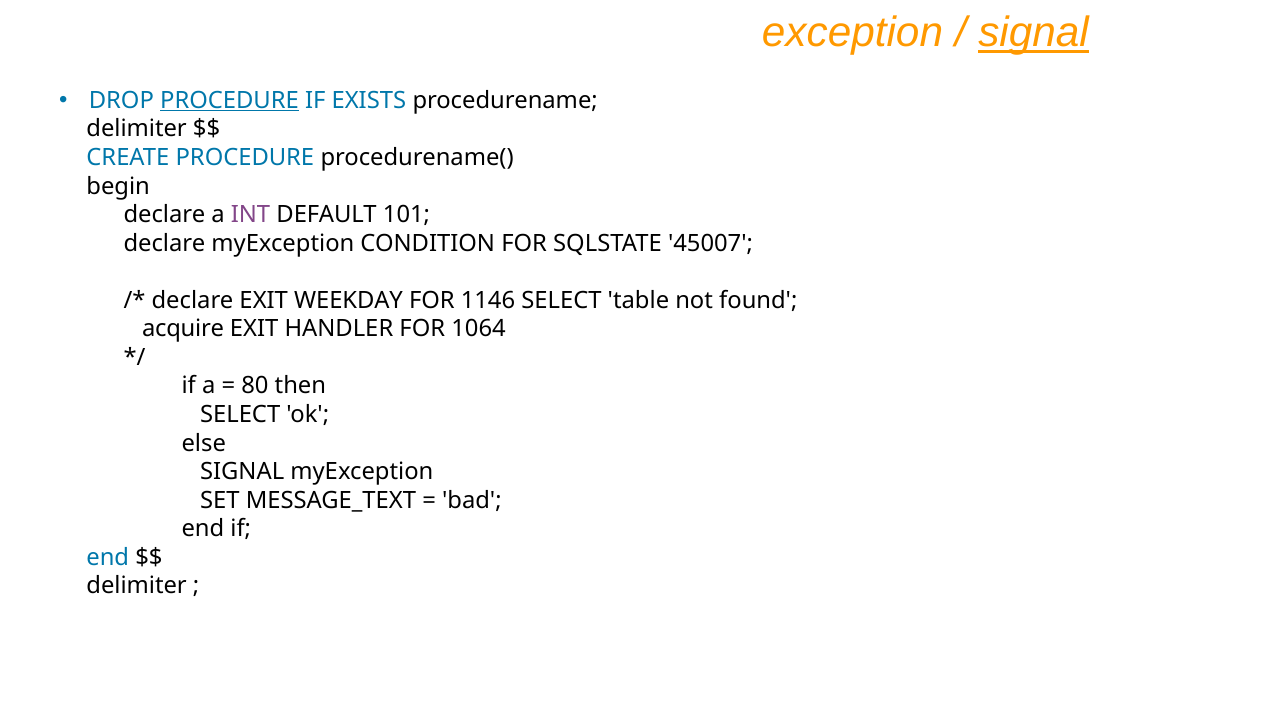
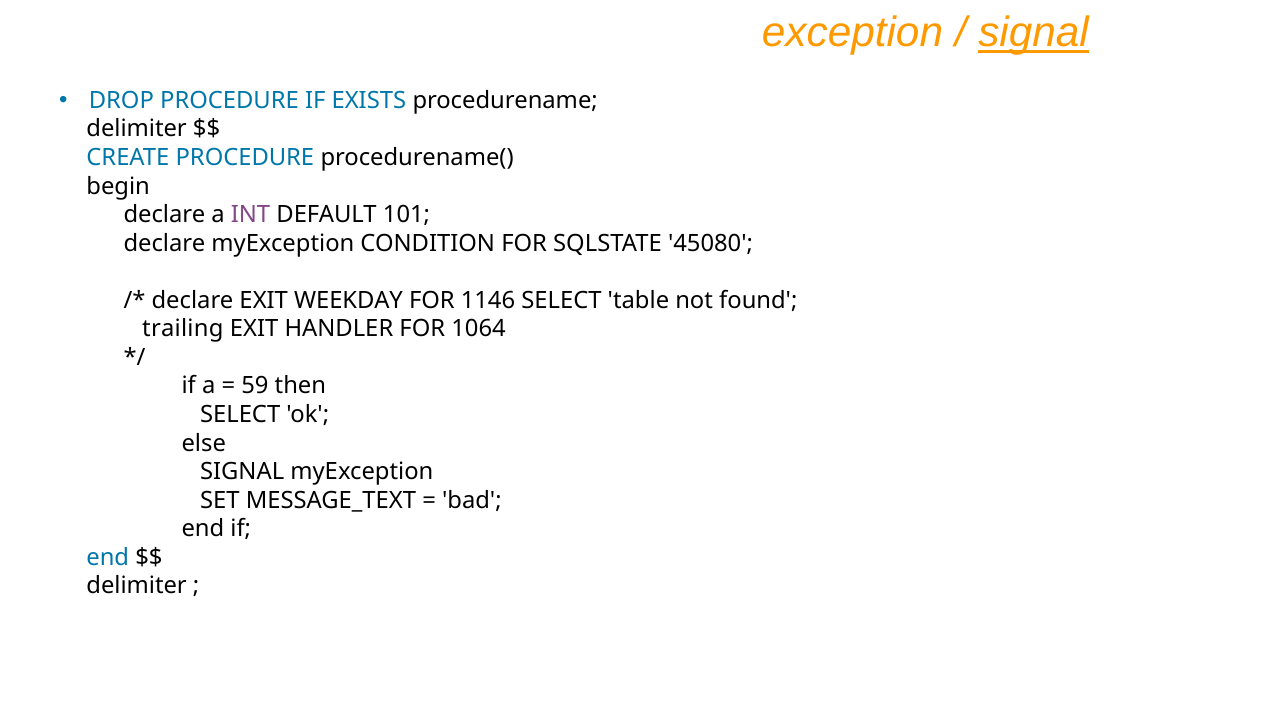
PROCEDURE at (230, 100) underline: present -> none
45007: 45007 -> 45080
acquire: acquire -> trailing
80: 80 -> 59
